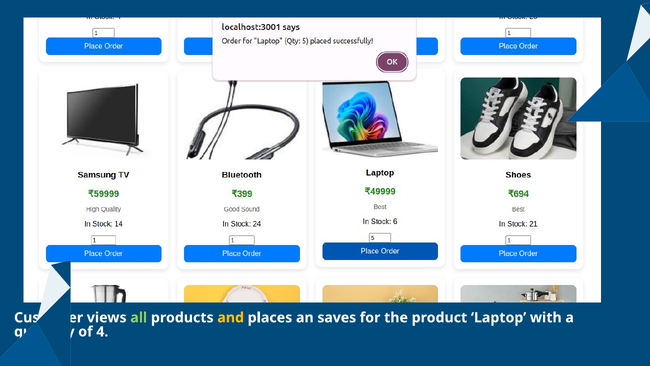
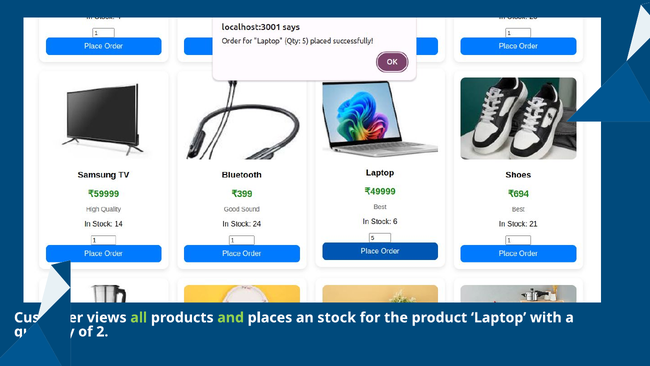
and colour: yellow -> light green
saves: saves -> stock
4: 4 -> 2
